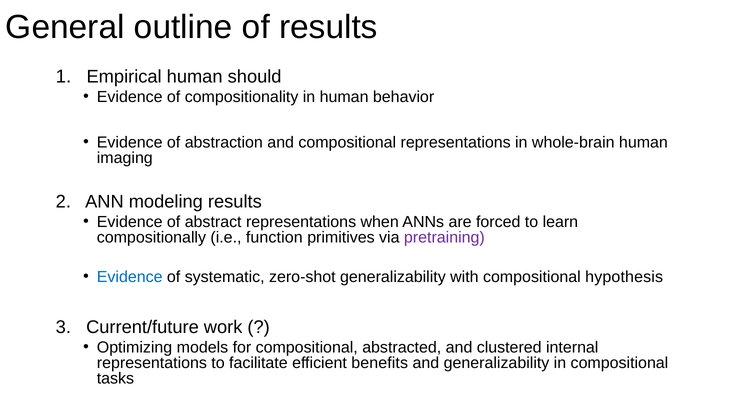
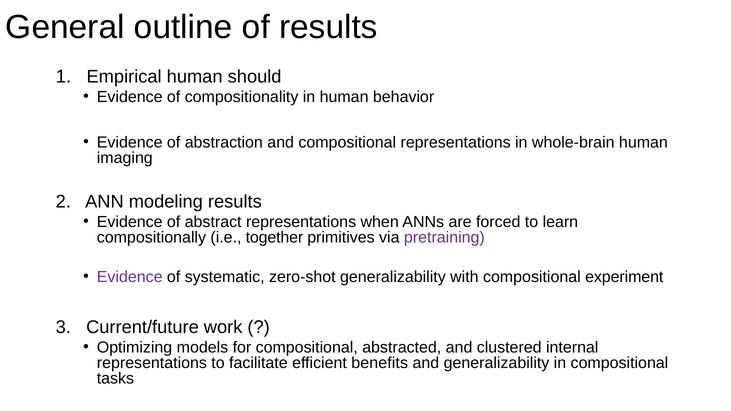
function: function -> together
Evidence at (130, 277) colour: blue -> purple
hypothesis: hypothesis -> experiment
